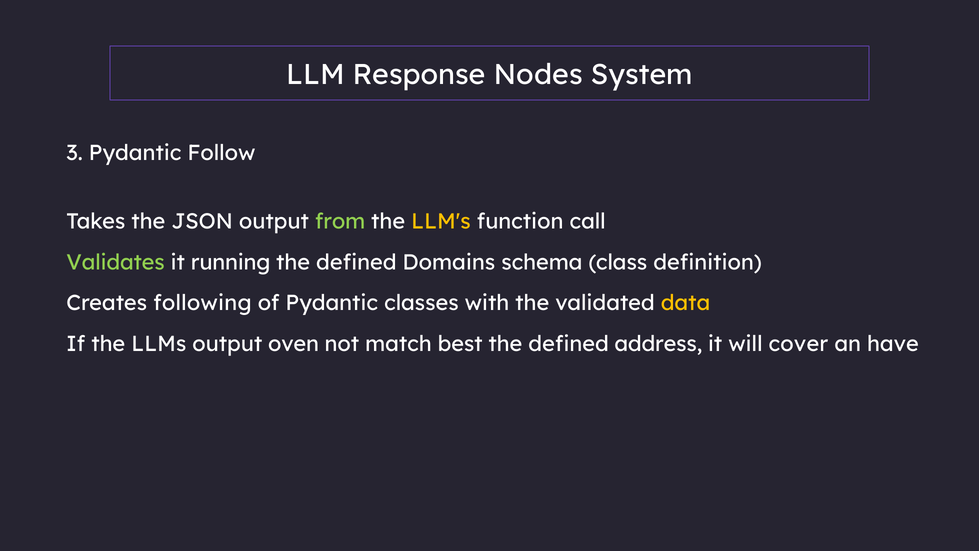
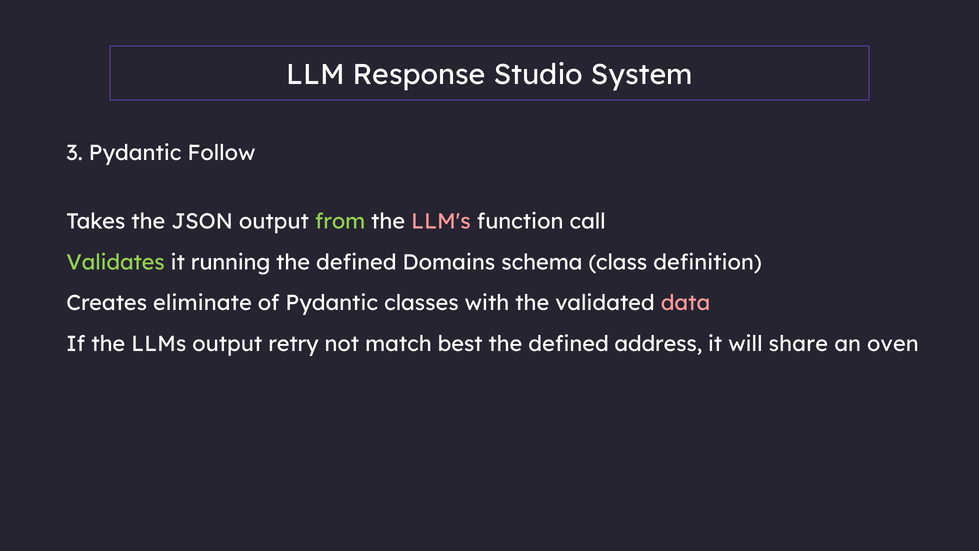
Nodes: Nodes -> Studio
LLM's colour: yellow -> pink
following: following -> eliminate
data colour: yellow -> pink
oven: oven -> retry
cover: cover -> share
have: have -> oven
